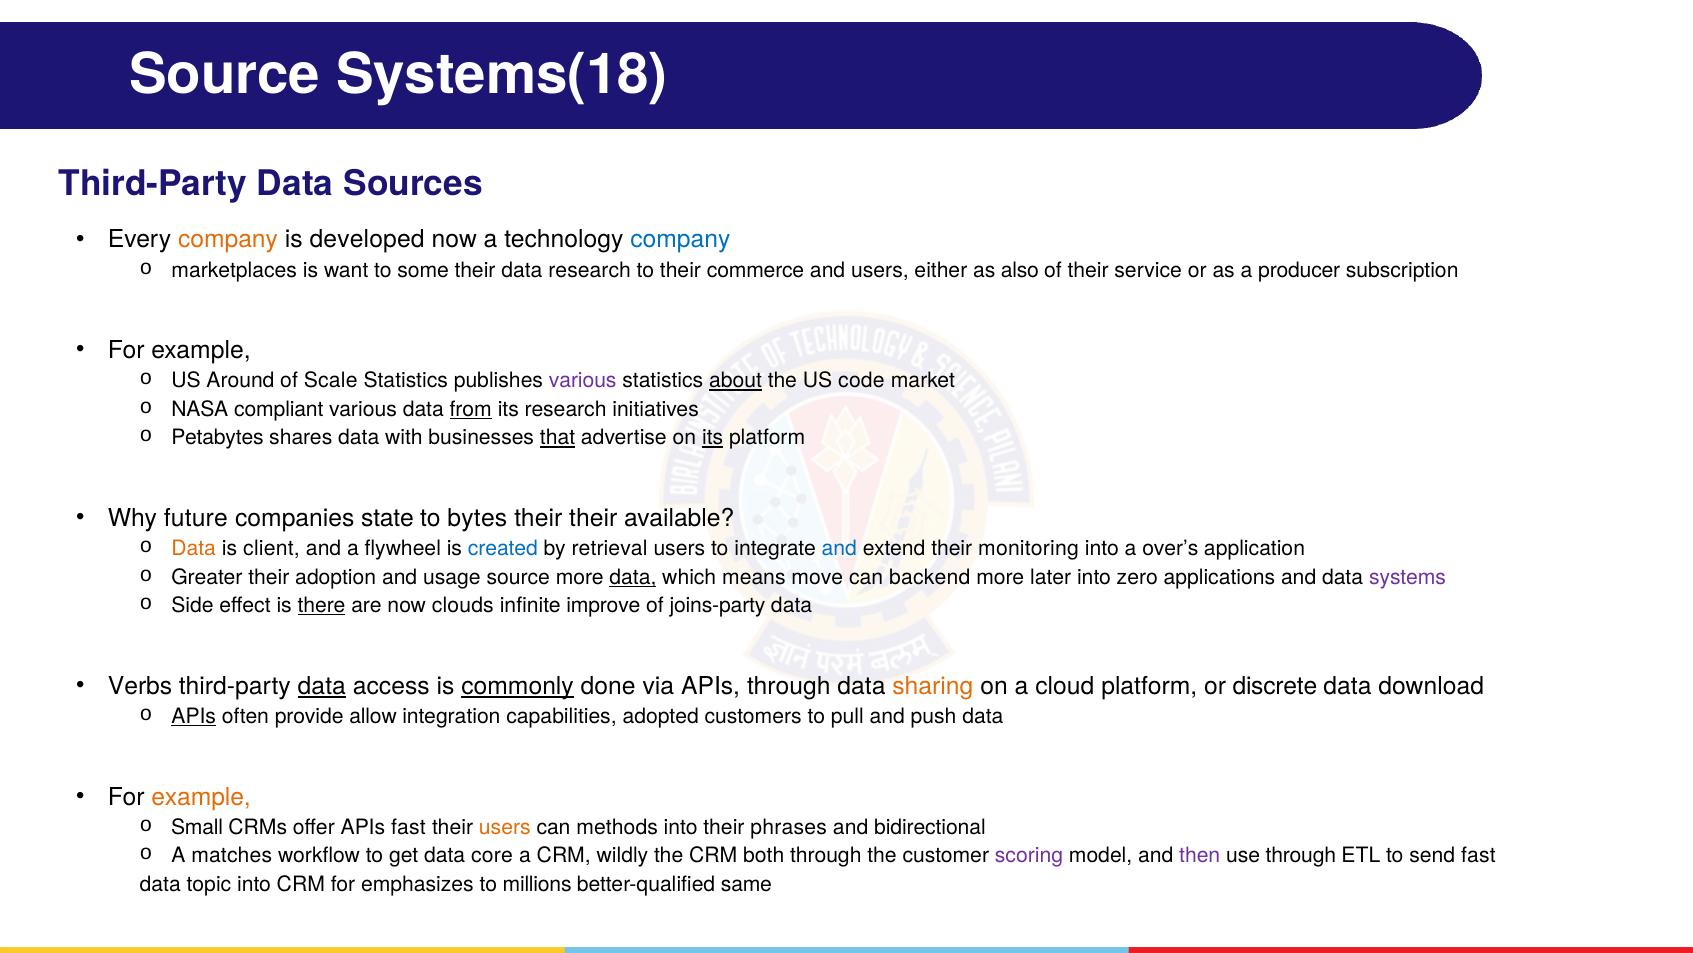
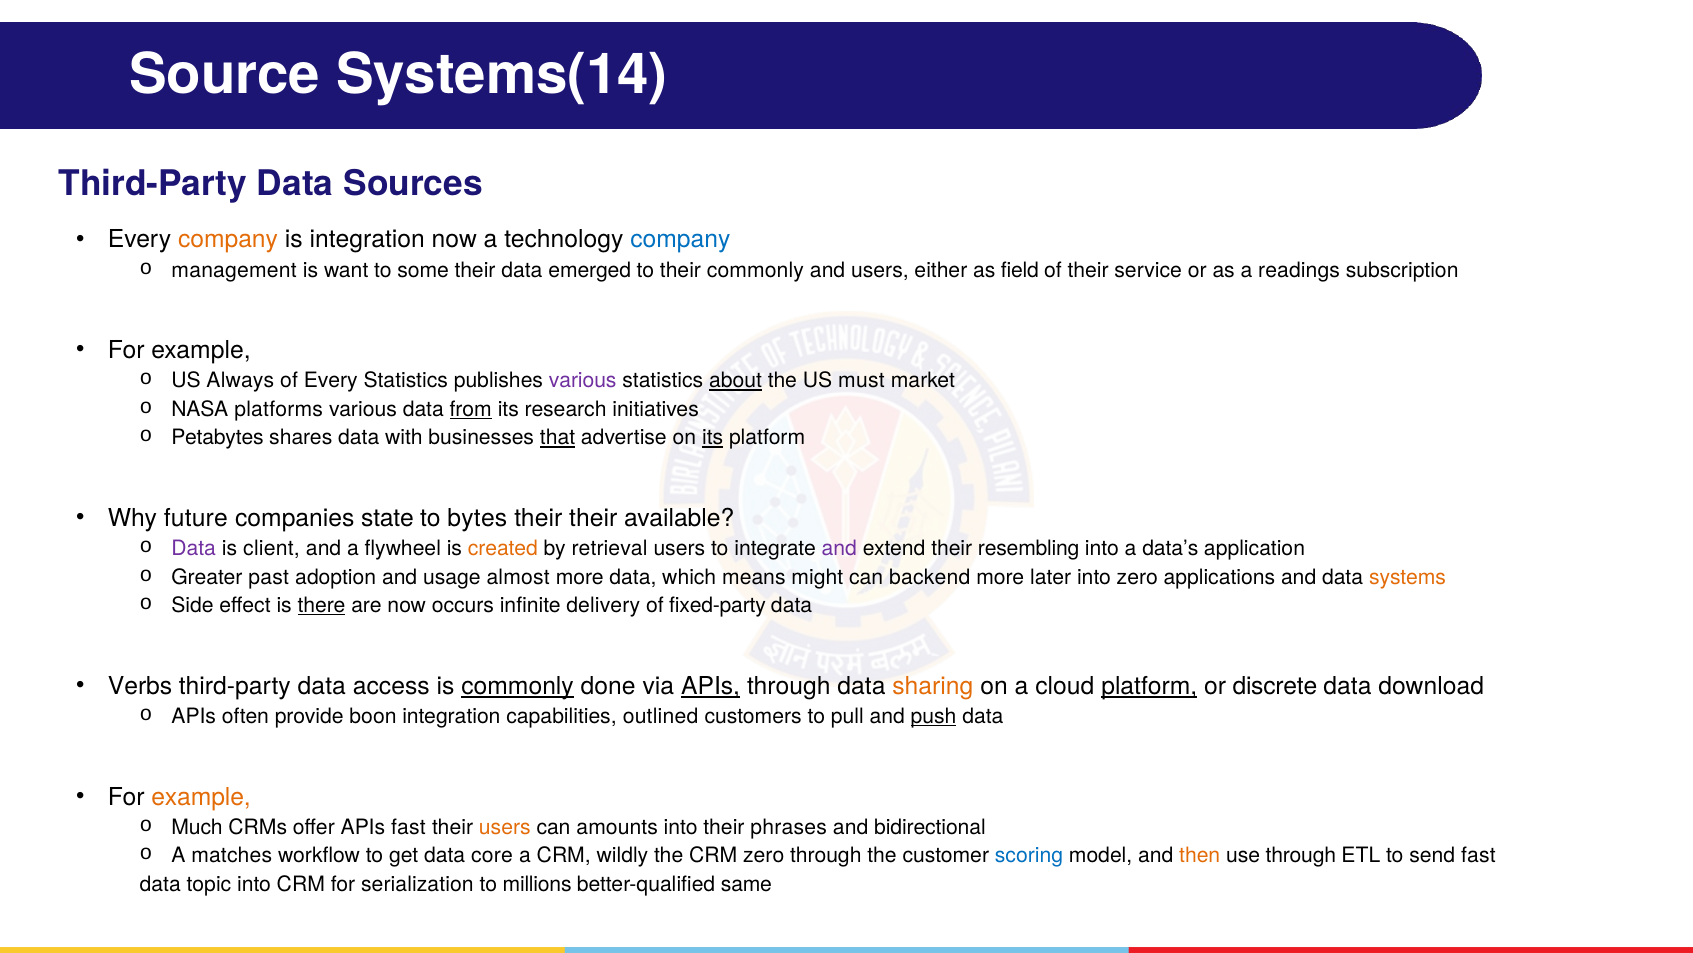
Systems(18: Systems(18 -> Systems(14
is developed: developed -> integration
marketplaces: marketplaces -> management
data research: research -> emerged
their commerce: commerce -> commonly
also: also -> field
producer: producer -> readings
Around: Around -> Always
of Scale: Scale -> Every
code: code -> must
compliant: compliant -> platforms
Data at (194, 548) colour: orange -> purple
created colour: blue -> orange
and at (839, 548) colour: blue -> purple
monitoring: monitoring -> resembling
over’s: over’s -> data’s
Greater their: their -> past
usage source: source -> almost
data at (633, 577) underline: present -> none
move: move -> might
systems colour: purple -> orange
clouds: clouds -> occurs
improve: improve -> delivery
joins-party: joins-party -> fixed-party
data at (322, 686) underline: present -> none
APIs at (711, 686) underline: none -> present
platform at (1149, 686) underline: none -> present
APIs at (194, 716) underline: present -> none
allow: allow -> boon
adopted: adopted -> outlined
push underline: none -> present
Small: Small -> Much
methods: methods -> amounts
CRM both: both -> zero
scoring colour: purple -> blue
then colour: purple -> orange
emphasizes: emphasizes -> serialization
